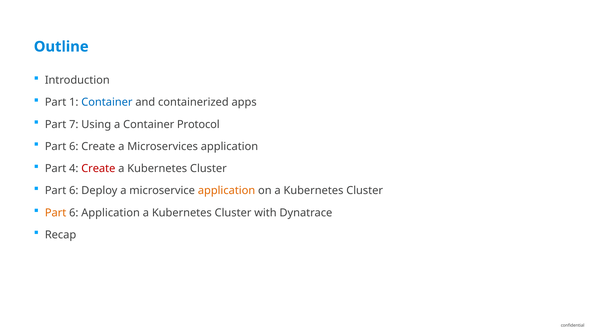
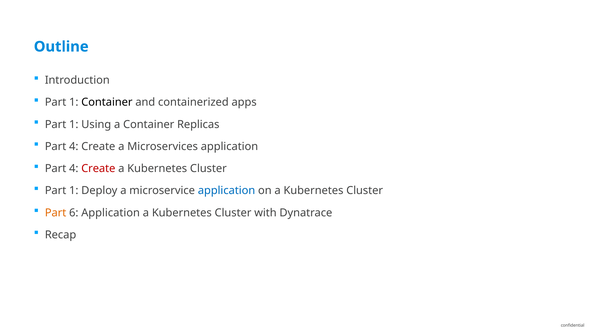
Container at (107, 102) colour: blue -> black
7 at (74, 124): 7 -> 1
Protocol: Protocol -> Replicas
6 at (74, 146): 6 -> 4
6 at (74, 191): 6 -> 1
application at (227, 191) colour: orange -> blue
